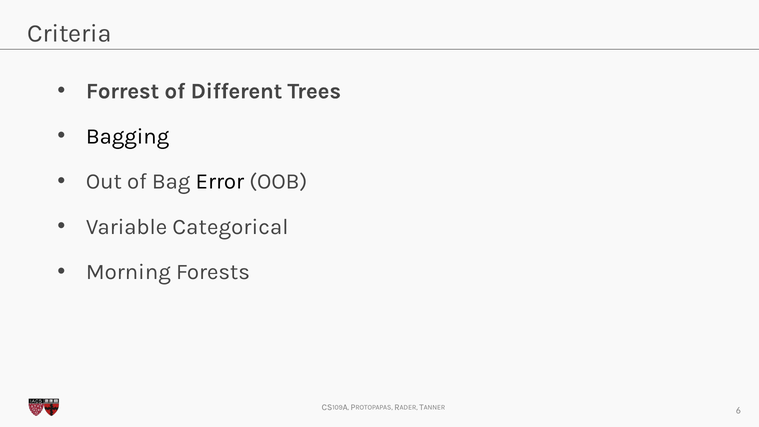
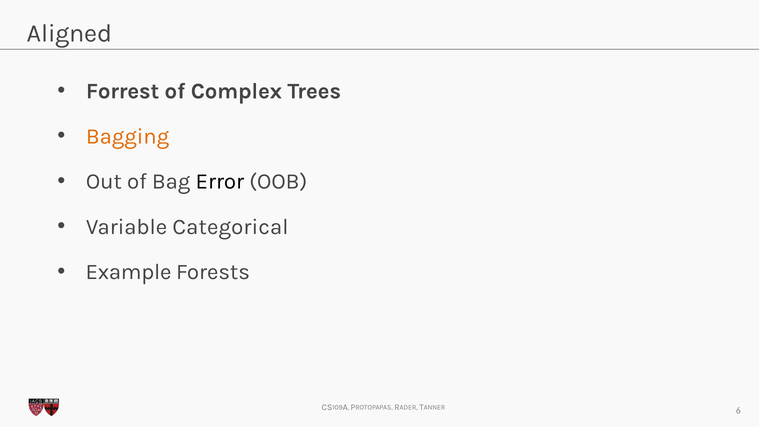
Criteria: Criteria -> Aligned
Different: Different -> Complex
Bagging colour: black -> orange
Morning: Morning -> Example
